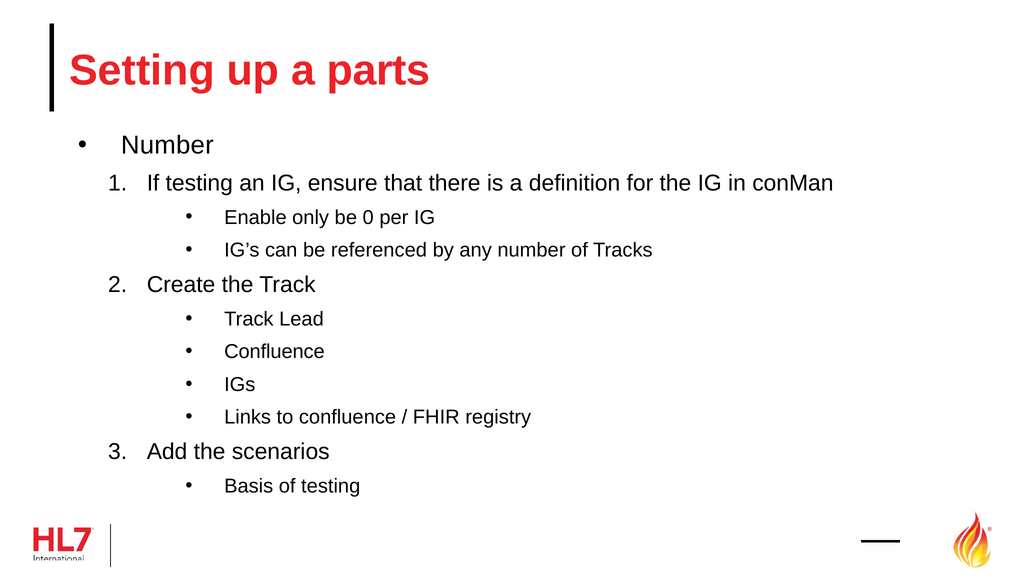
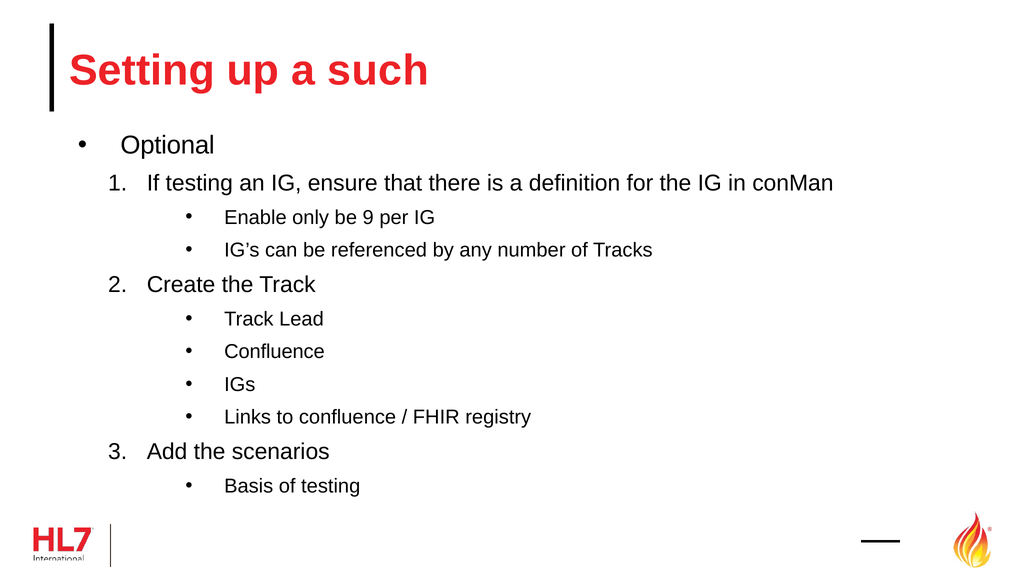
parts: parts -> such
Number at (167, 145): Number -> Optional
0: 0 -> 9
